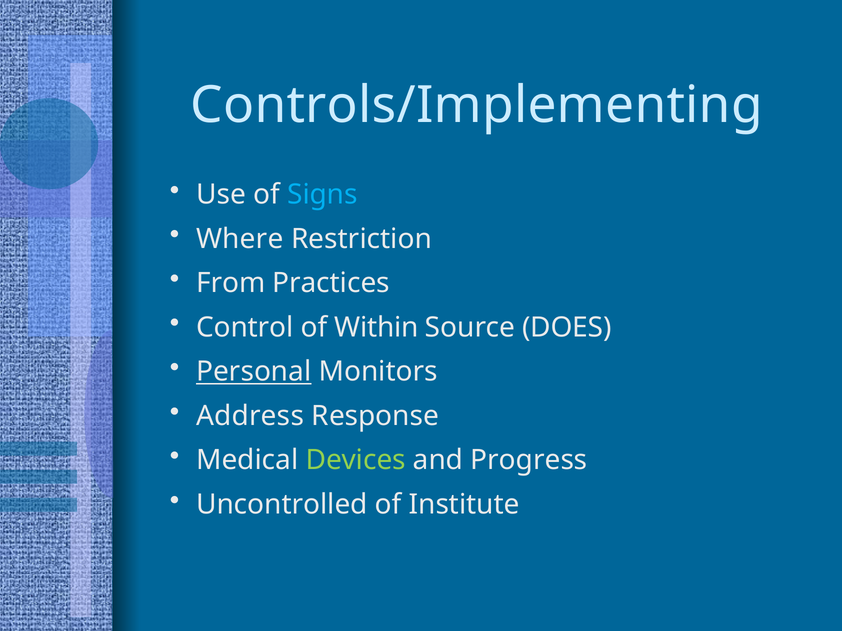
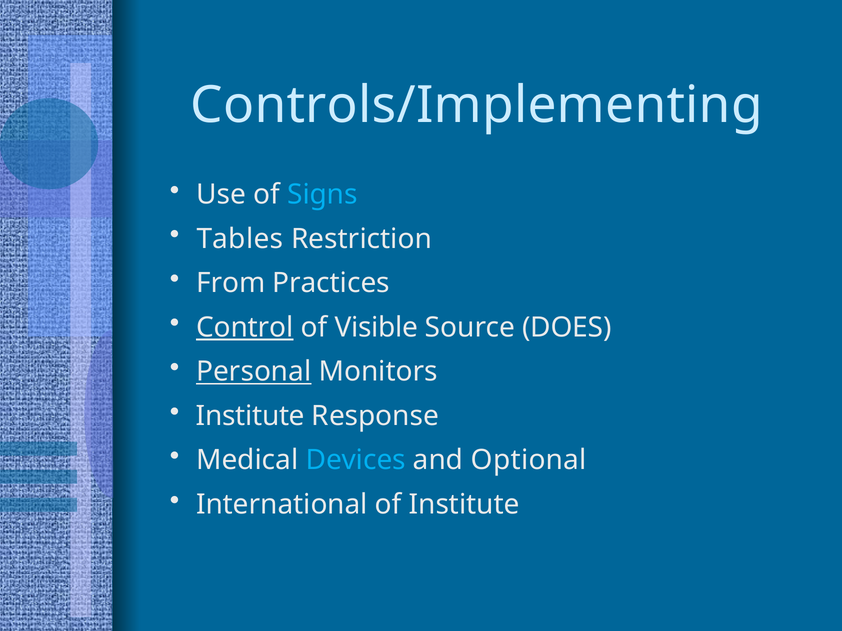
Where: Where -> Tables
Control underline: none -> present
Within: Within -> Visible
Address at (250, 416): Address -> Institute
Devices colour: light green -> light blue
Progress: Progress -> Optional
Uncontrolled: Uncontrolled -> International
